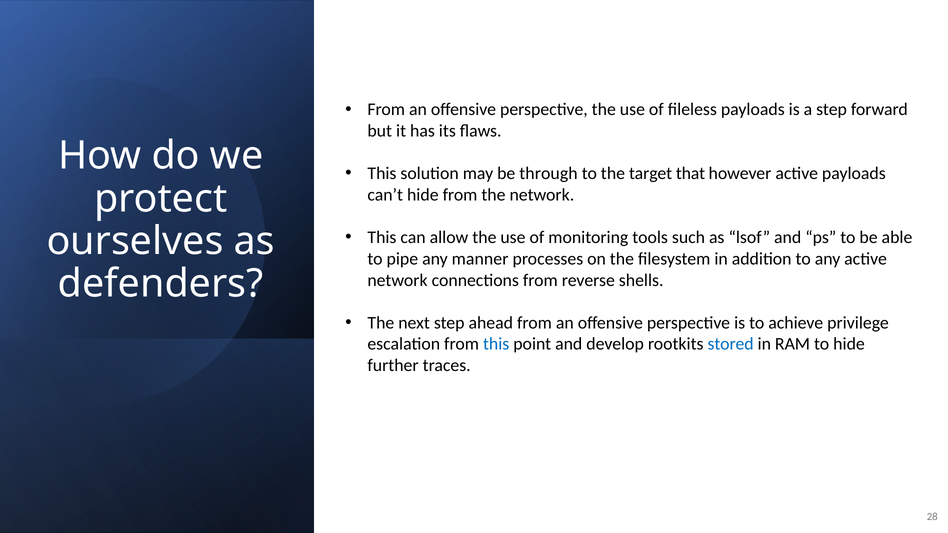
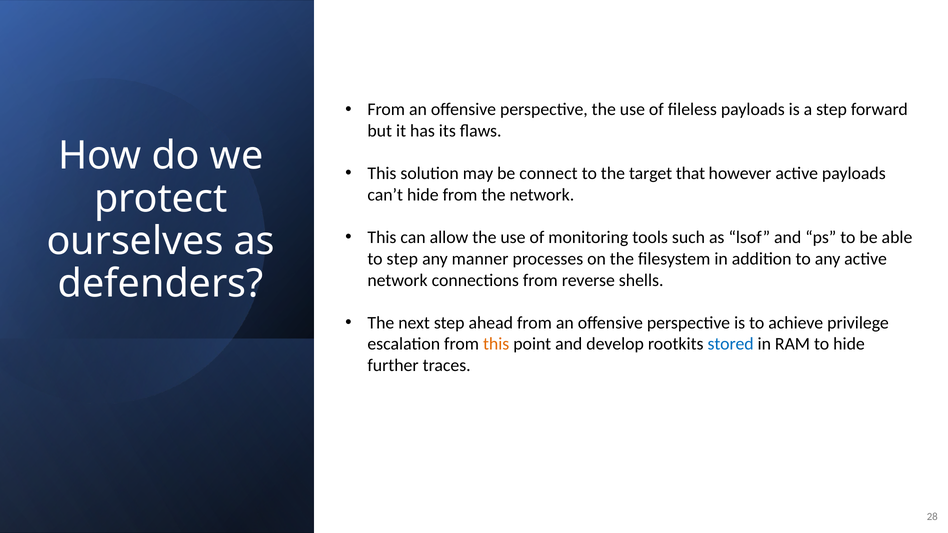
through: through -> connect
to pipe: pipe -> step
this at (496, 344) colour: blue -> orange
